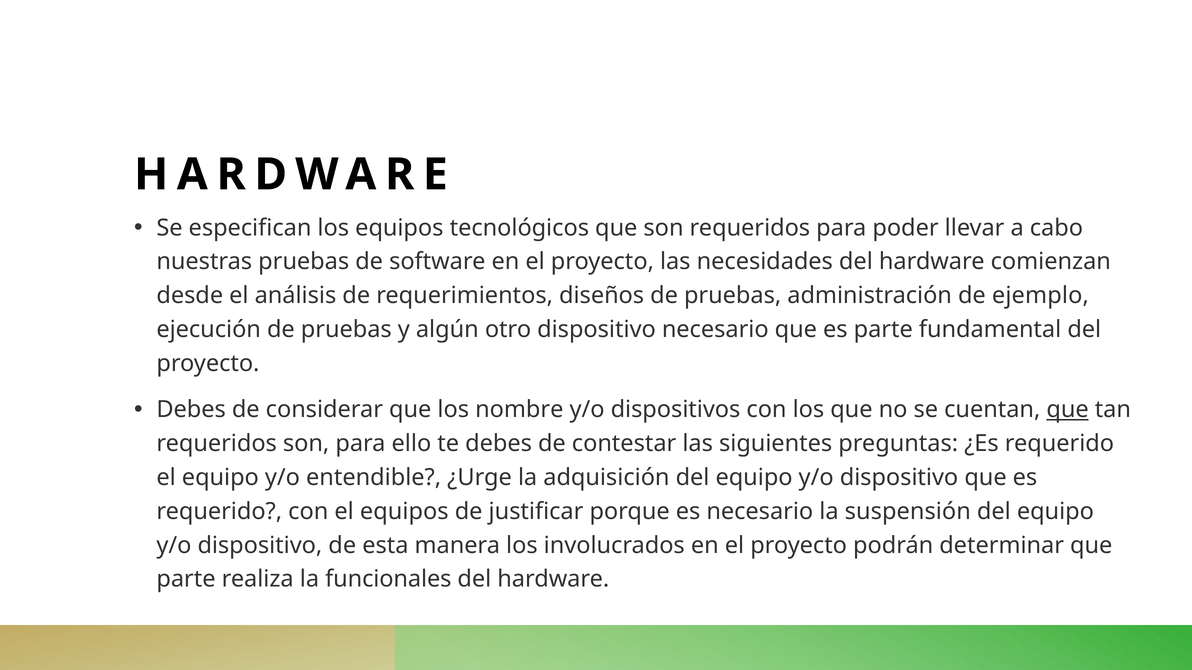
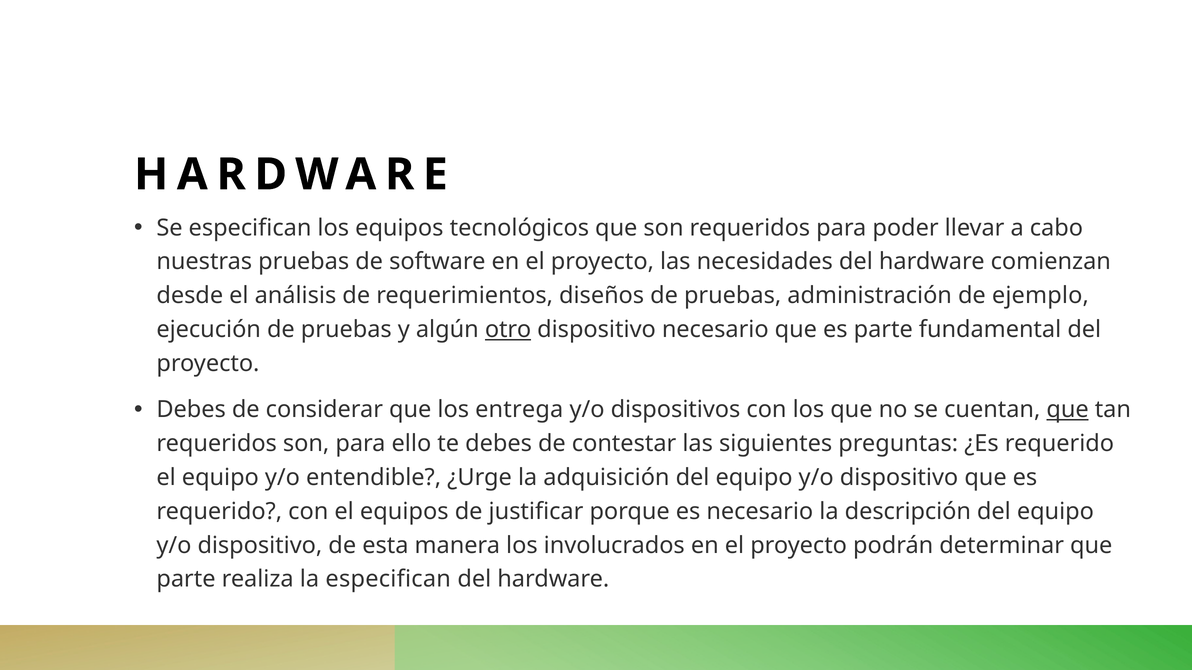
otro underline: none -> present
nombre: nombre -> entrega
suspensión: suspensión -> descripción
la funcionales: funcionales -> especifican
